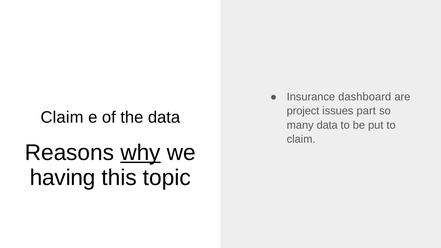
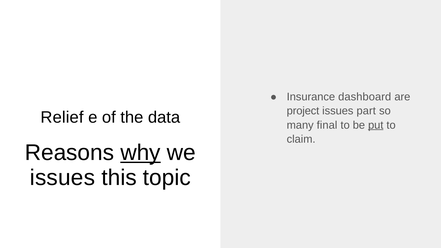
Claim at (62, 118): Claim -> Relief
many data: data -> final
put underline: none -> present
having at (63, 178): having -> issues
